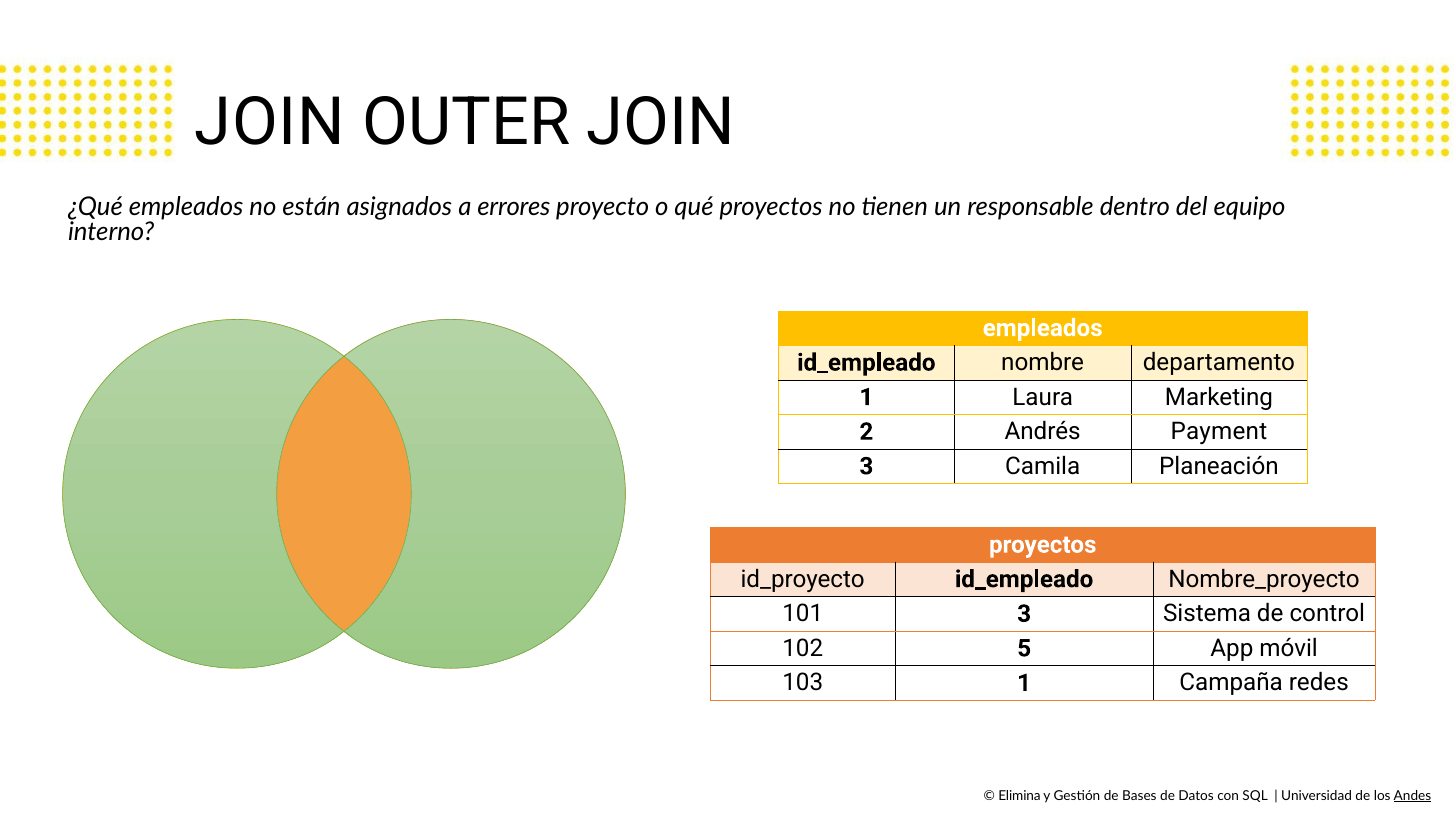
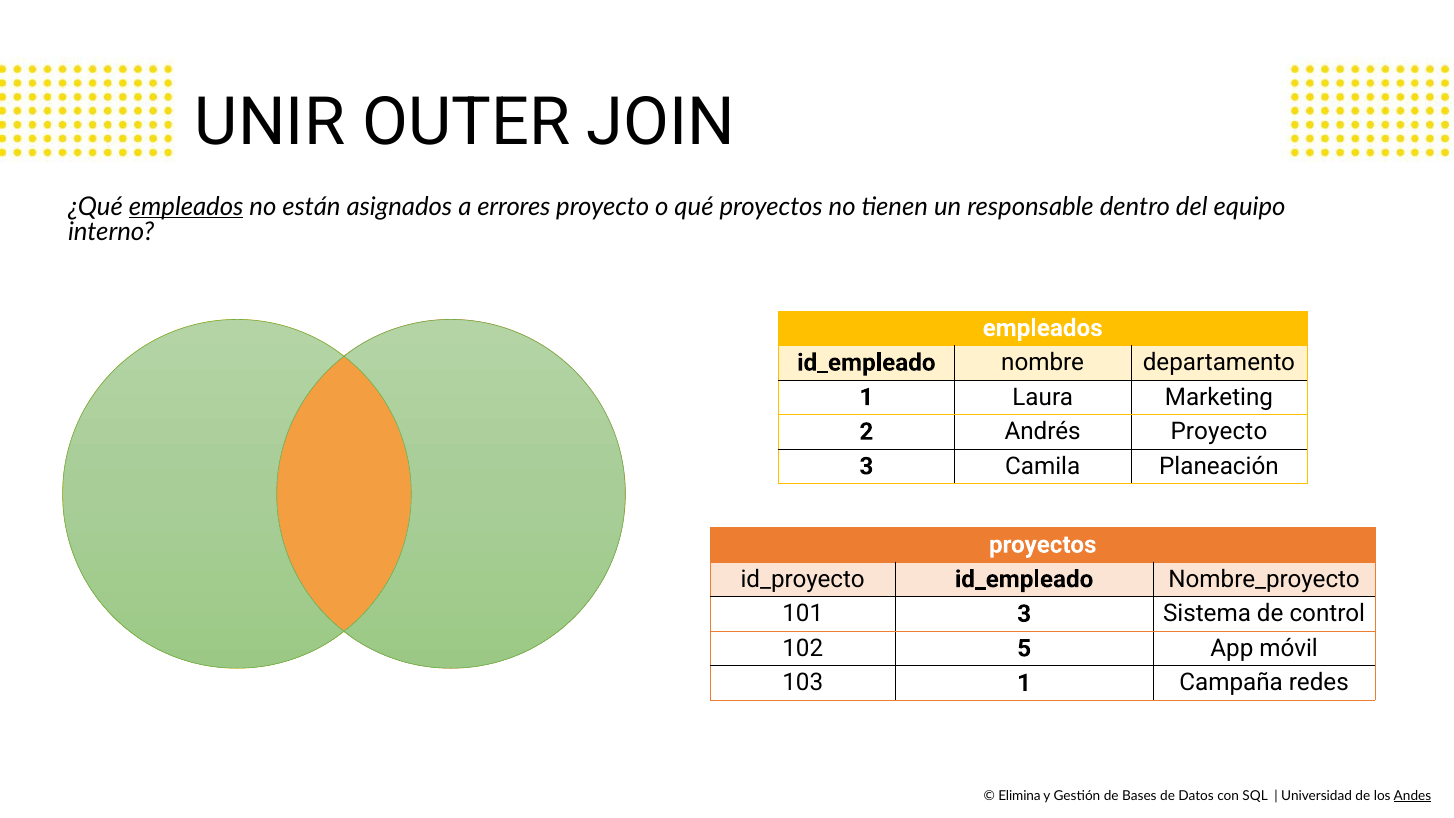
JOIN at (270, 122): JOIN -> UNIR
empleados at (186, 207) underline: none -> present
Andrés Payment: Payment -> Proyecto
